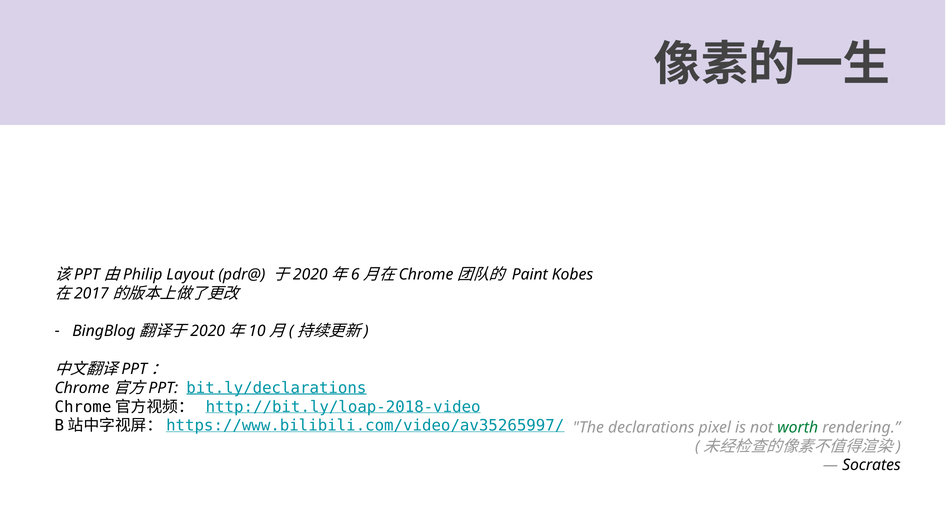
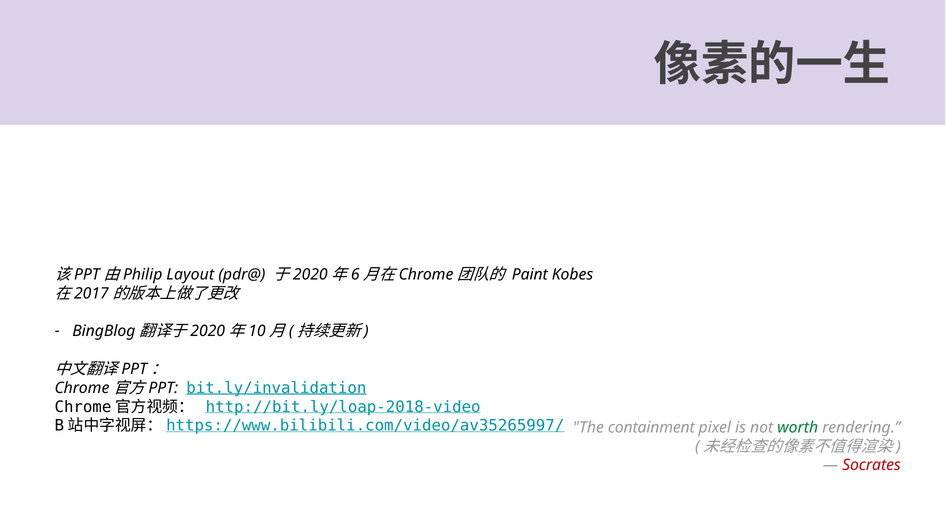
bit.ly/declarations: bit.ly/declarations -> bit.ly/invalidation
declarations: declarations -> containment
Socrates colour: black -> red
